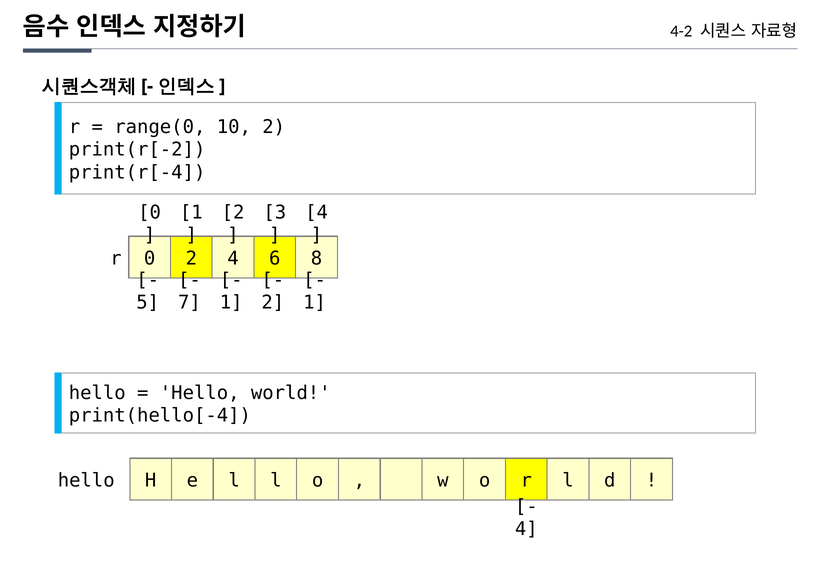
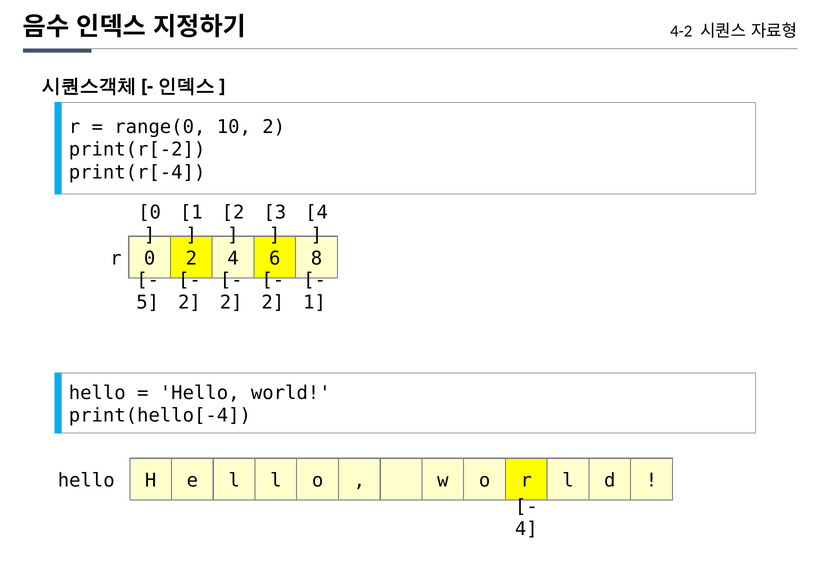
7 at (189, 302): 7 -> 2
1 at (231, 302): 1 -> 2
